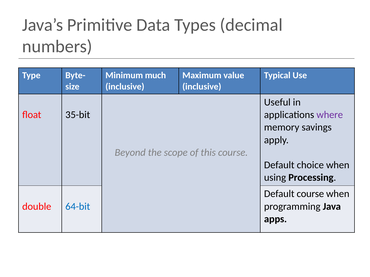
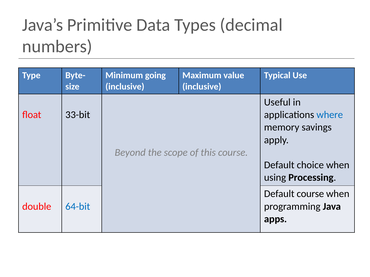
much: much -> going
35-bit: 35-bit -> 33-bit
where colour: purple -> blue
